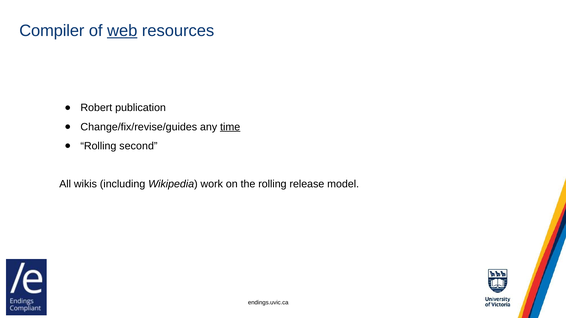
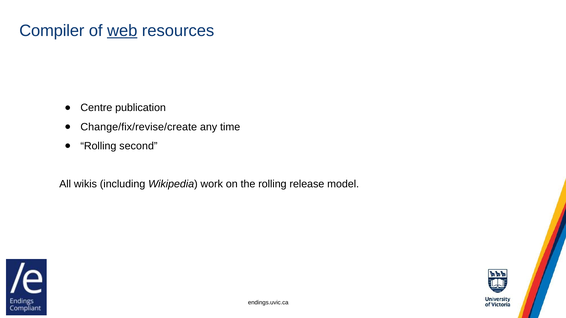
Robert: Robert -> Centre
Change/fix/revise/guides: Change/fix/revise/guides -> Change/fix/revise/create
time underline: present -> none
